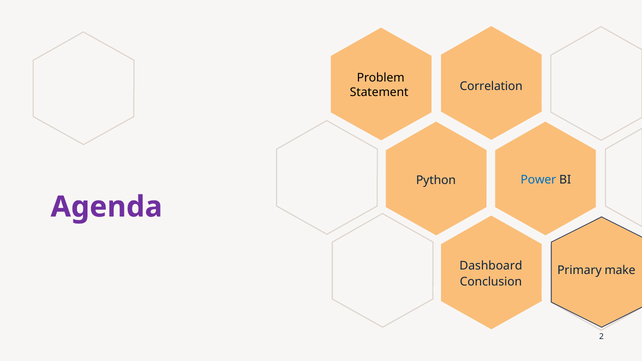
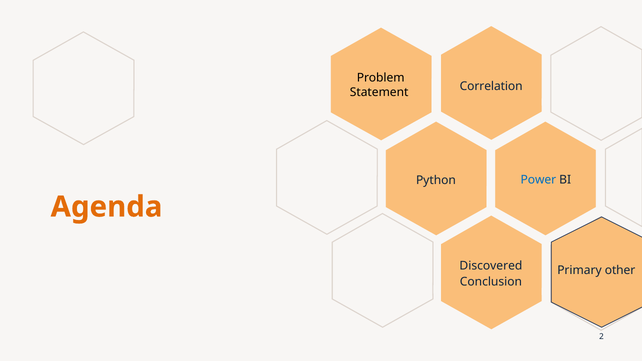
Agenda colour: purple -> orange
Dashboard: Dashboard -> Discovered
make: make -> other
